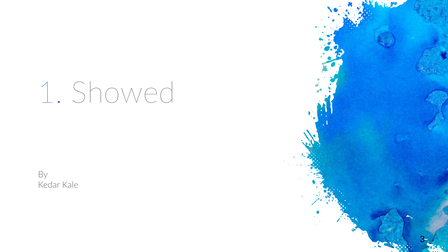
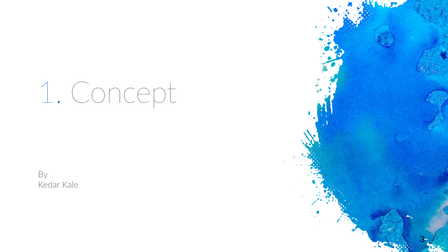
Showed: Showed -> Concept
